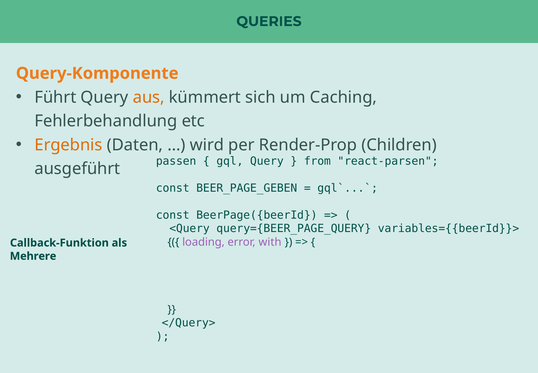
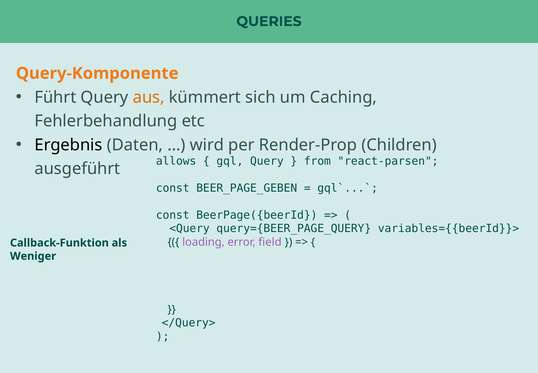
Ergebnis colour: orange -> black
passen: passen -> allows
with: with -> field
Mehrere: Mehrere -> Weniger
